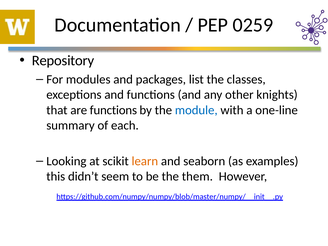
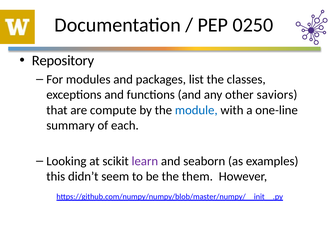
0259: 0259 -> 0250
knights: knights -> saviors
are functions: functions -> compute
learn colour: orange -> purple
